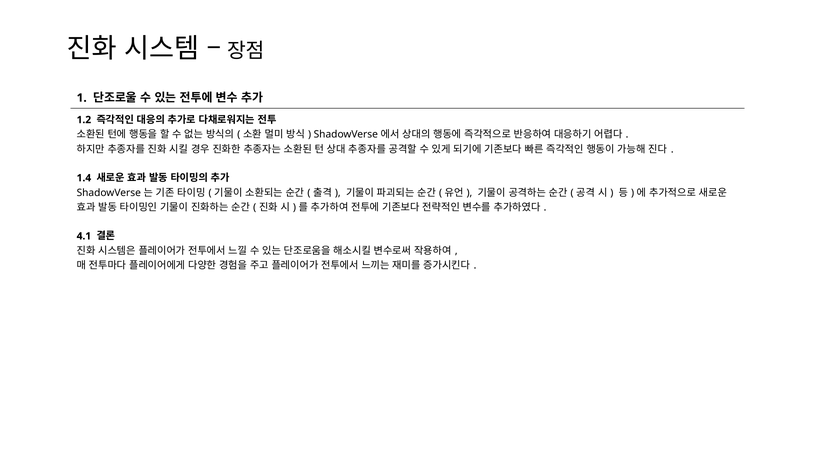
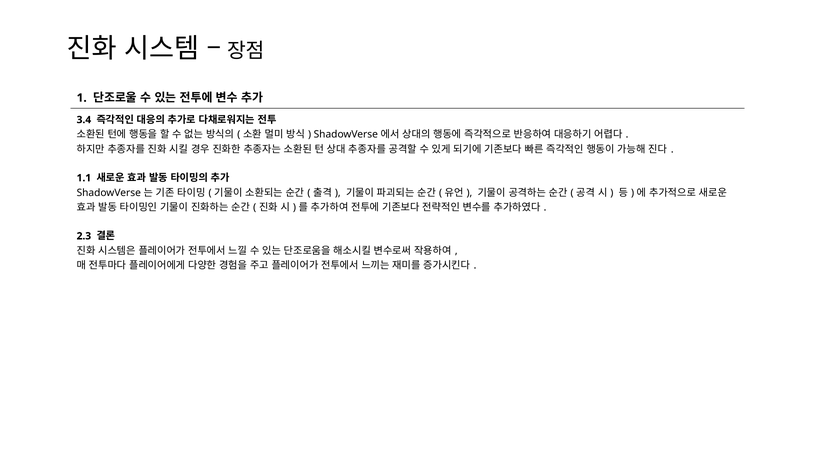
1.2: 1.2 -> 3.4
1.4: 1.4 -> 1.1
4.1: 4.1 -> 2.3
